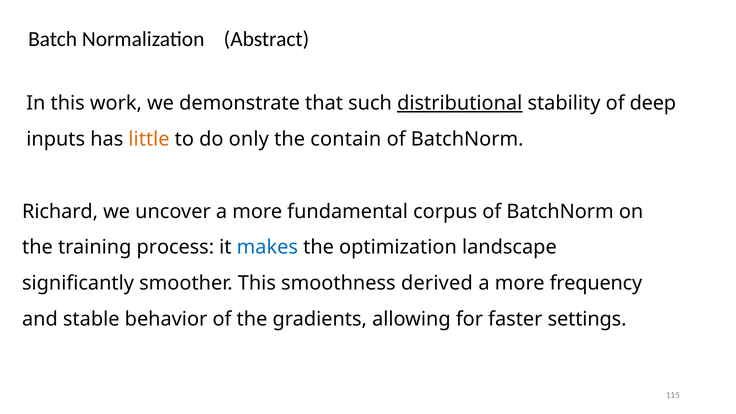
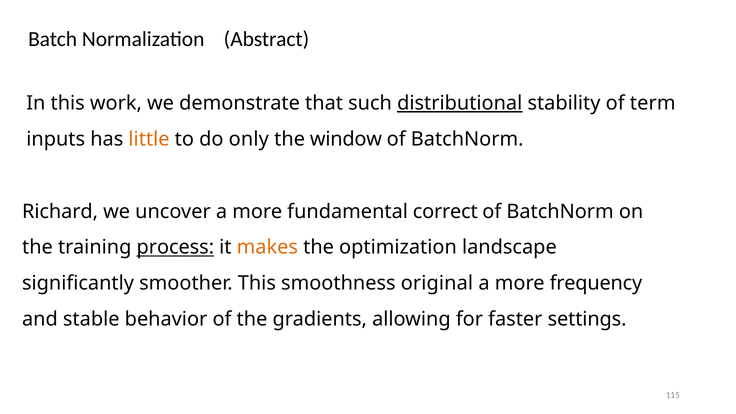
deep: deep -> term
contain: contain -> window
corpus: corpus -> correct
process underline: none -> present
makes colour: blue -> orange
derived: derived -> original
